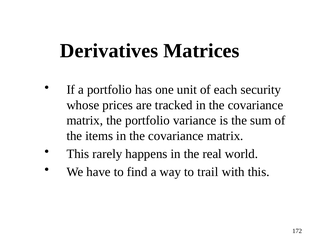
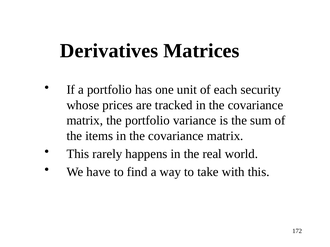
trail: trail -> take
